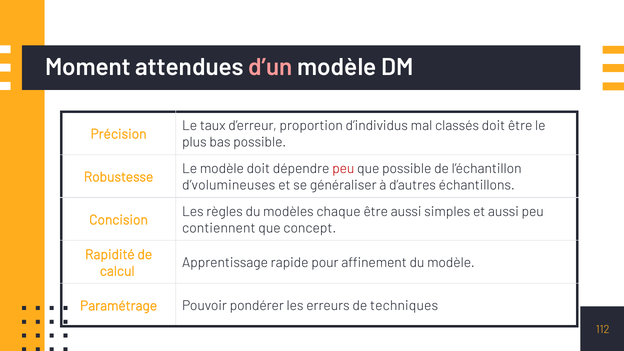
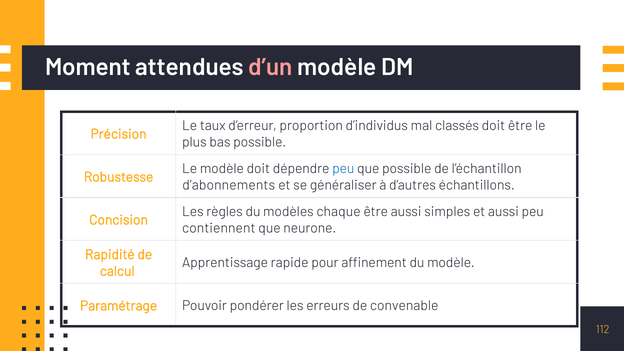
peu at (343, 169) colour: red -> blue
d’volumineuses: d’volumineuses -> d’abonnements
concept: concept -> neurone
techniques: techniques -> convenable
